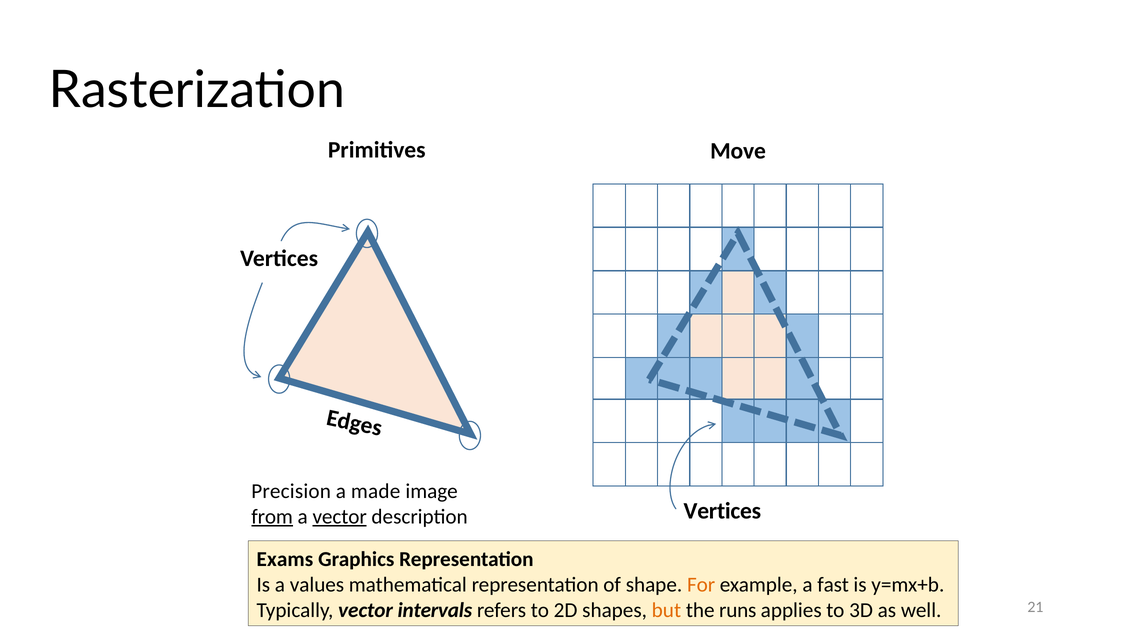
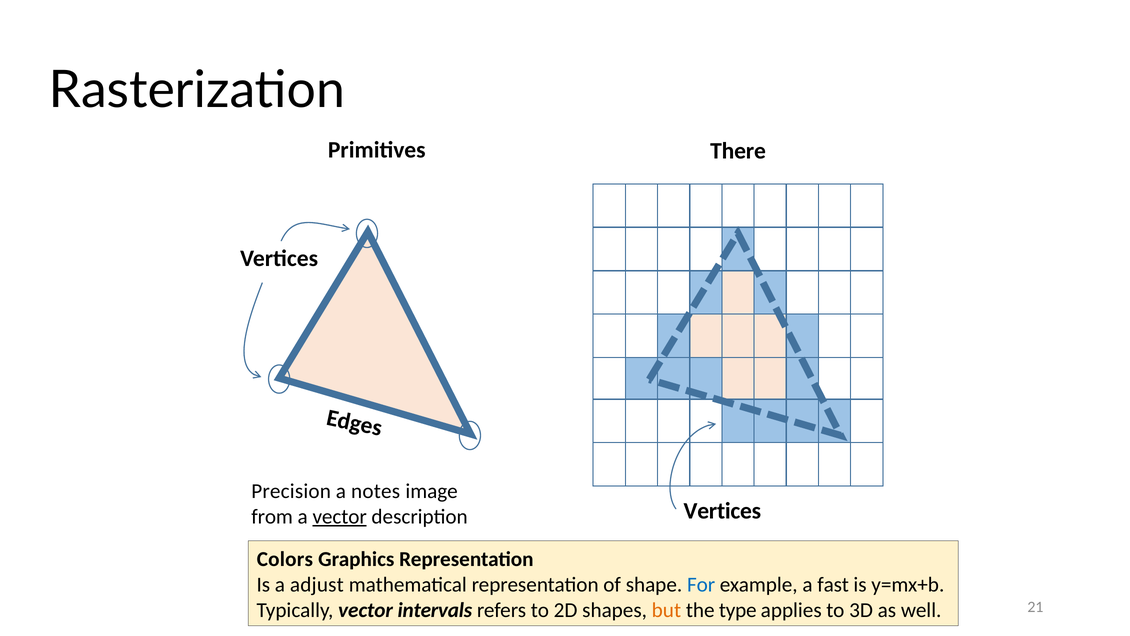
Move: Move -> There
made: made -> notes
from underline: present -> none
Exams: Exams -> Colors
values: values -> adjust
For colour: orange -> blue
runs: runs -> type
